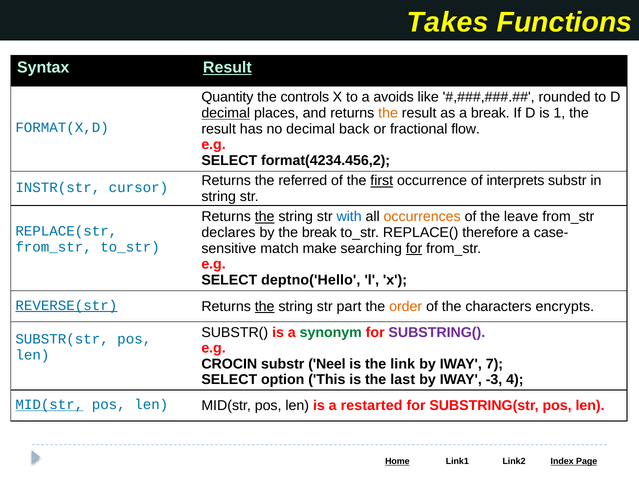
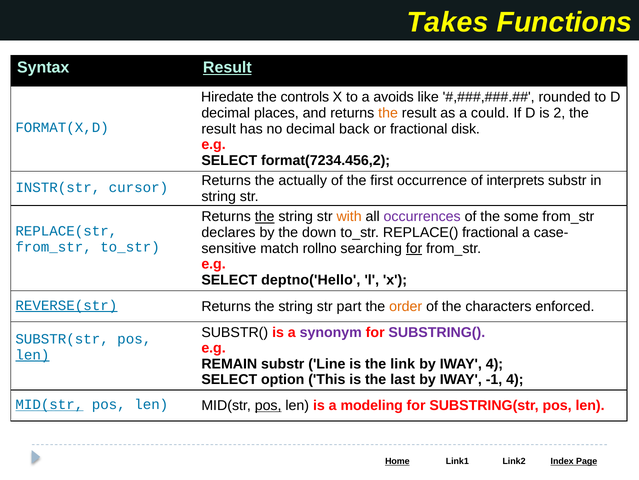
Quantity: Quantity -> Hiredate
decimal at (226, 113) underline: present -> none
a break: break -> could
1: 1 -> 2
flow: flow -> disk
format(4234.456,2: format(4234.456,2 -> format(7234.456,2
referred: referred -> actually
first underline: present -> none
with colour: blue -> orange
occurrences colour: orange -> purple
leave: leave -> some
the break: break -> down
REPLACE( therefore: therefore -> fractional
make: make -> rollno
the at (265, 306) underline: present -> none
encrypts: encrypts -> enforced
synonym colour: green -> purple
len at (32, 354) underline: none -> present
CROCIN: CROCIN -> REMAIN
Neel: Neel -> Line
IWAY 7: 7 -> 4
-3: -3 -> -1
pos at (268, 405) underline: none -> present
restarted: restarted -> modeling
